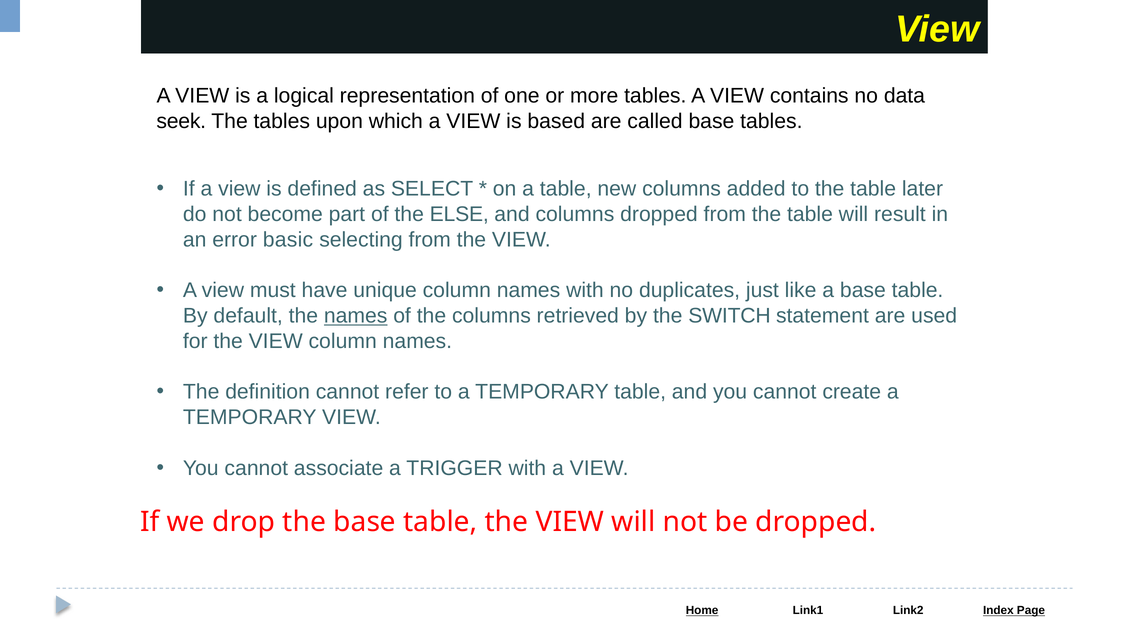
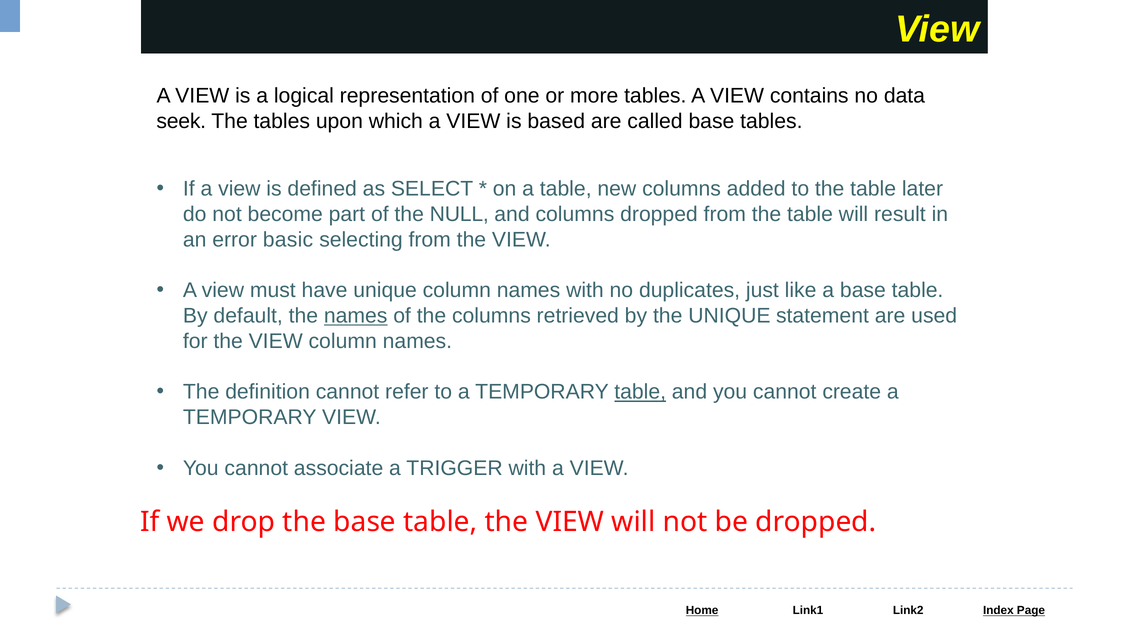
ELSE: ELSE -> NULL
the SWITCH: SWITCH -> UNIQUE
table at (640, 392) underline: none -> present
